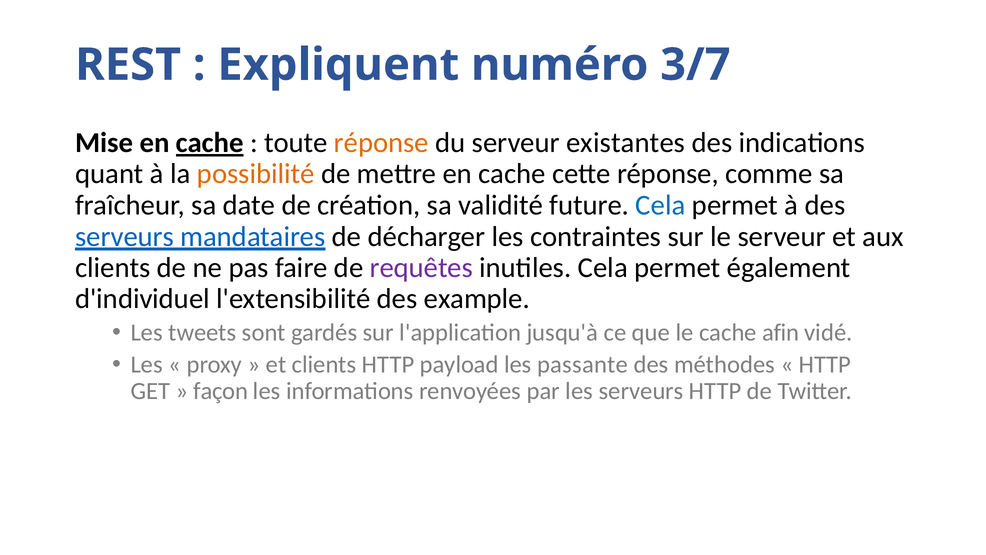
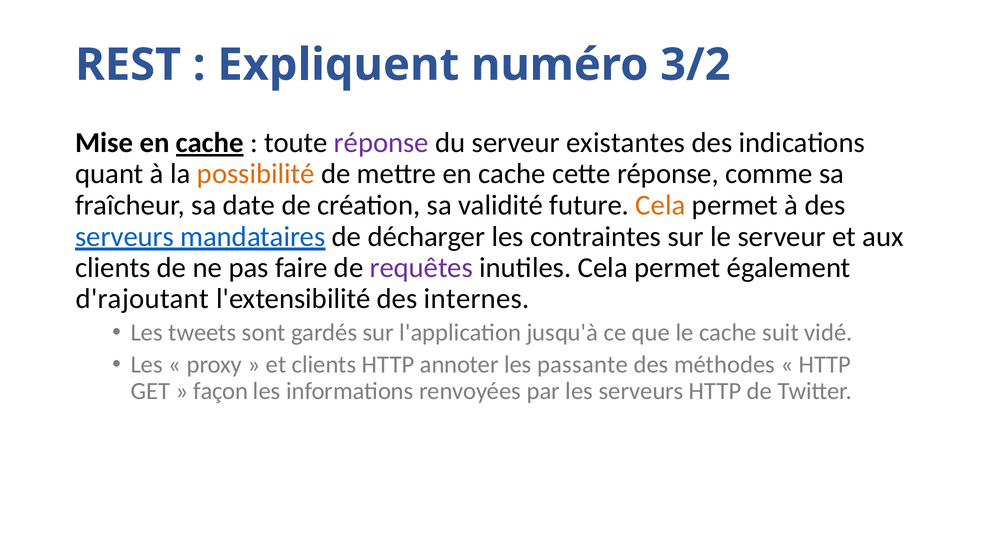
3/7: 3/7 -> 3/2
réponse at (381, 143) colour: orange -> purple
Cela at (660, 205) colour: blue -> orange
d'individuel: d'individuel -> d'rajoutant
example: example -> internes
afin: afin -> suit
payload: payload -> annoter
